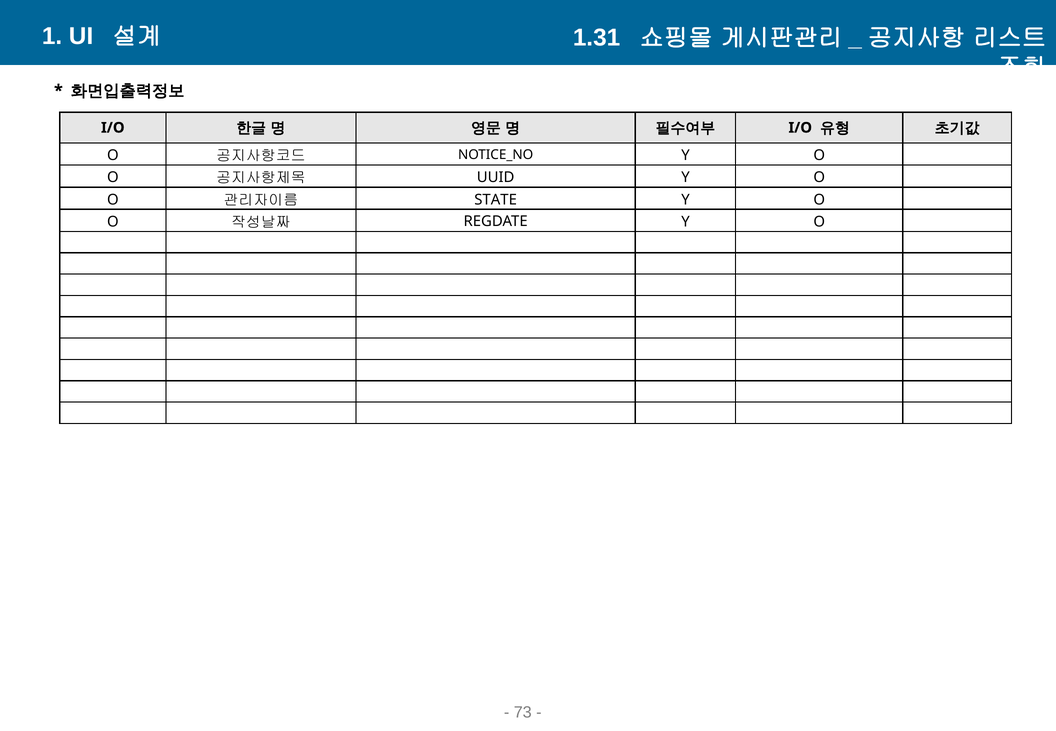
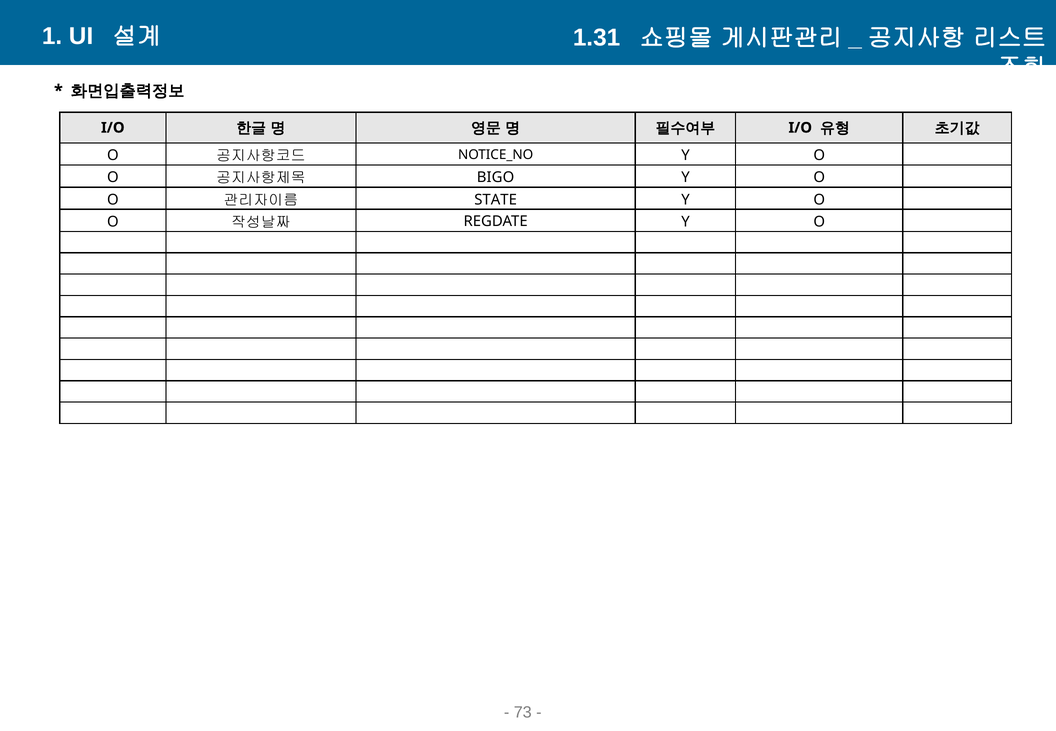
UUID: UUID -> BIGO
